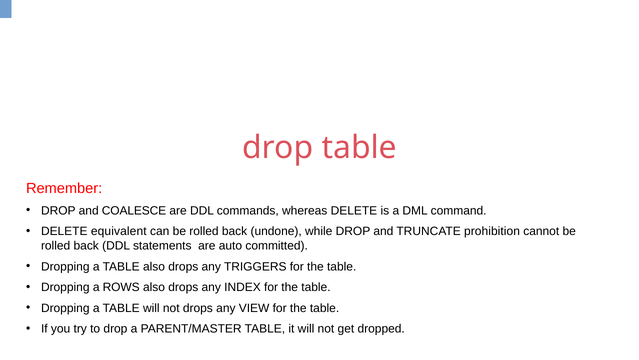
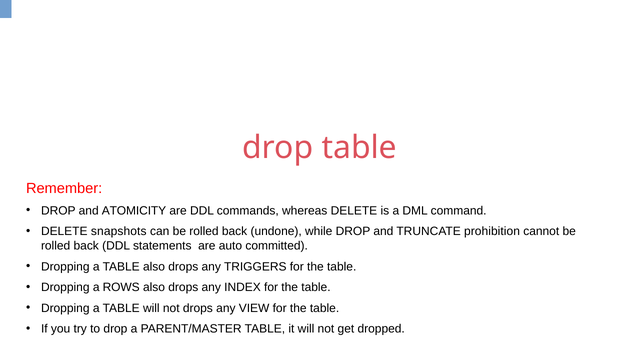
COALESCE: COALESCE -> ATOMICITY
equivalent: equivalent -> snapshots
